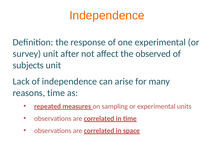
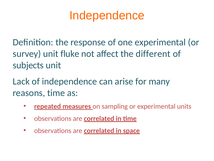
after: after -> fluke
observed: observed -> different
